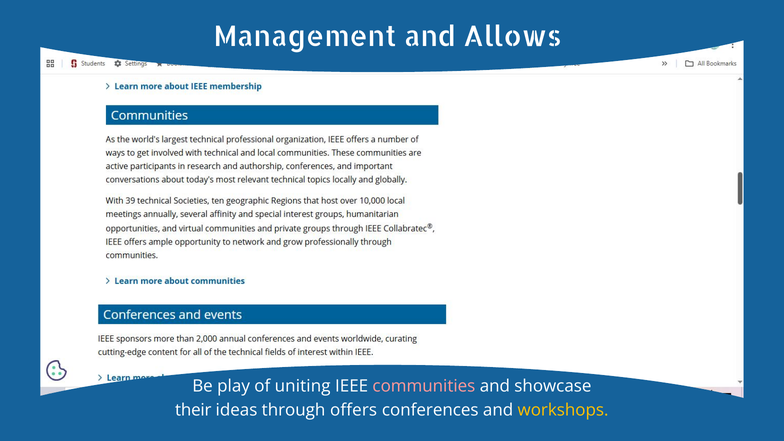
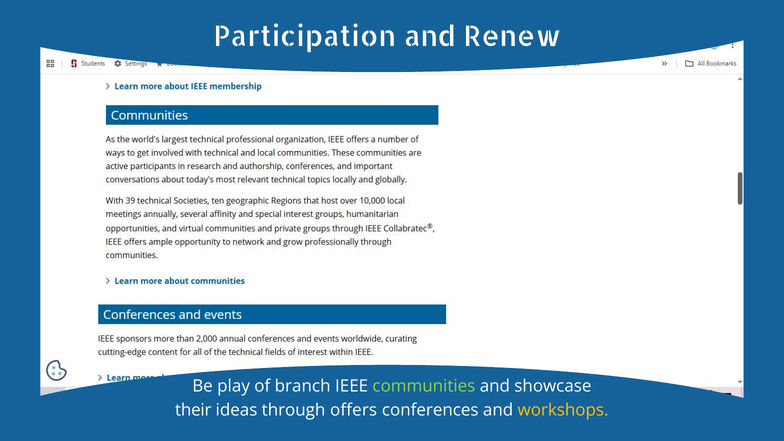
Management: Management -> Participation
Allows: Allows -> Renew
uniting: uniting -> branch
communities colour: pink -> light green
